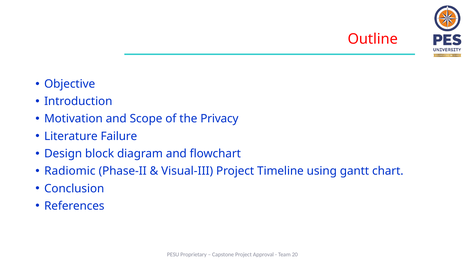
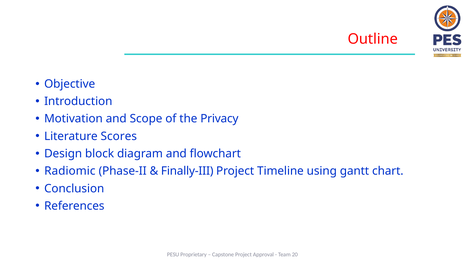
Failure: Failure -> Scores
Visual-III: Visual-III -> Finally-III
